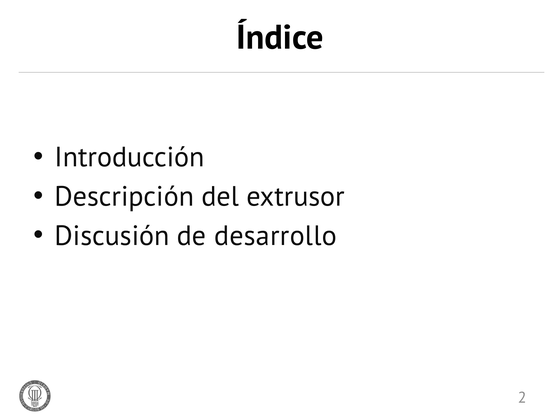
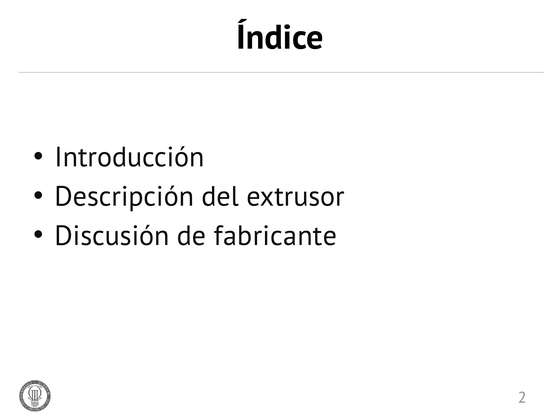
desarrollo: desarrollo -> fabricante
